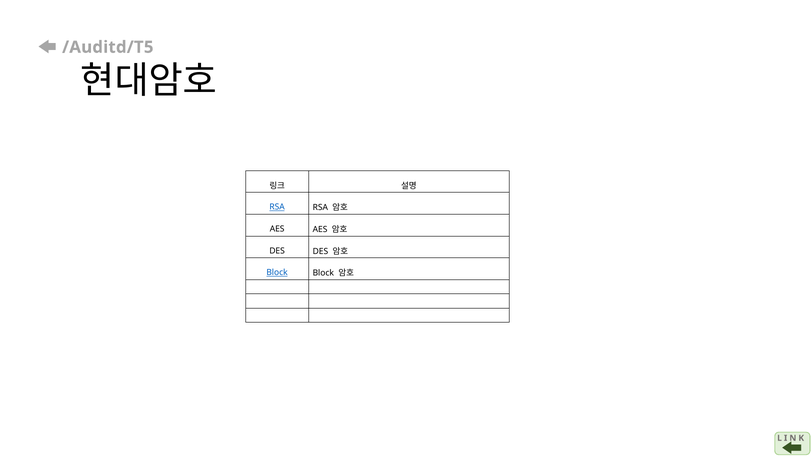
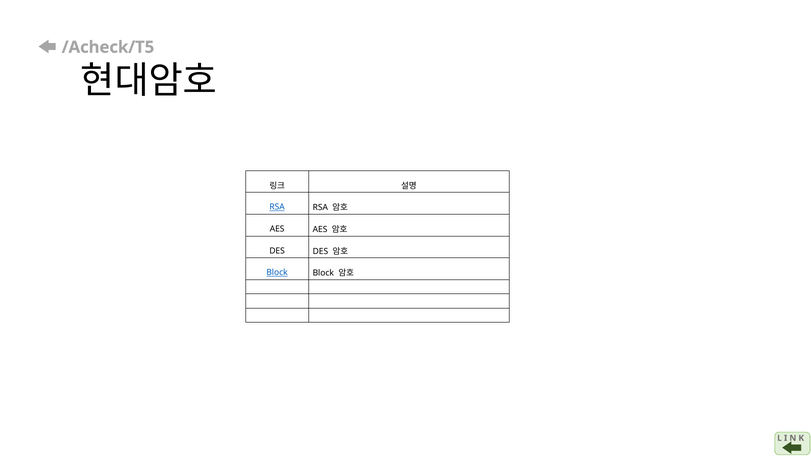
/Auditd/T5: /Auditd/T5 -> /Acheck/T5
